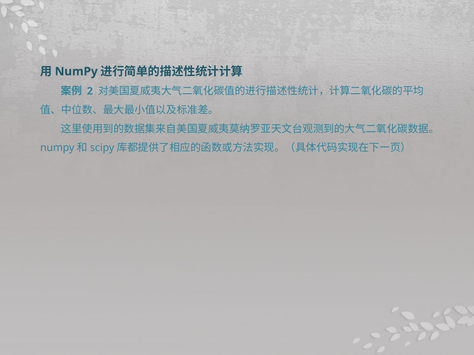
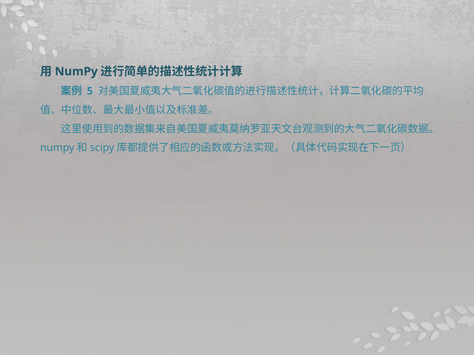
2: 2 -> 5
